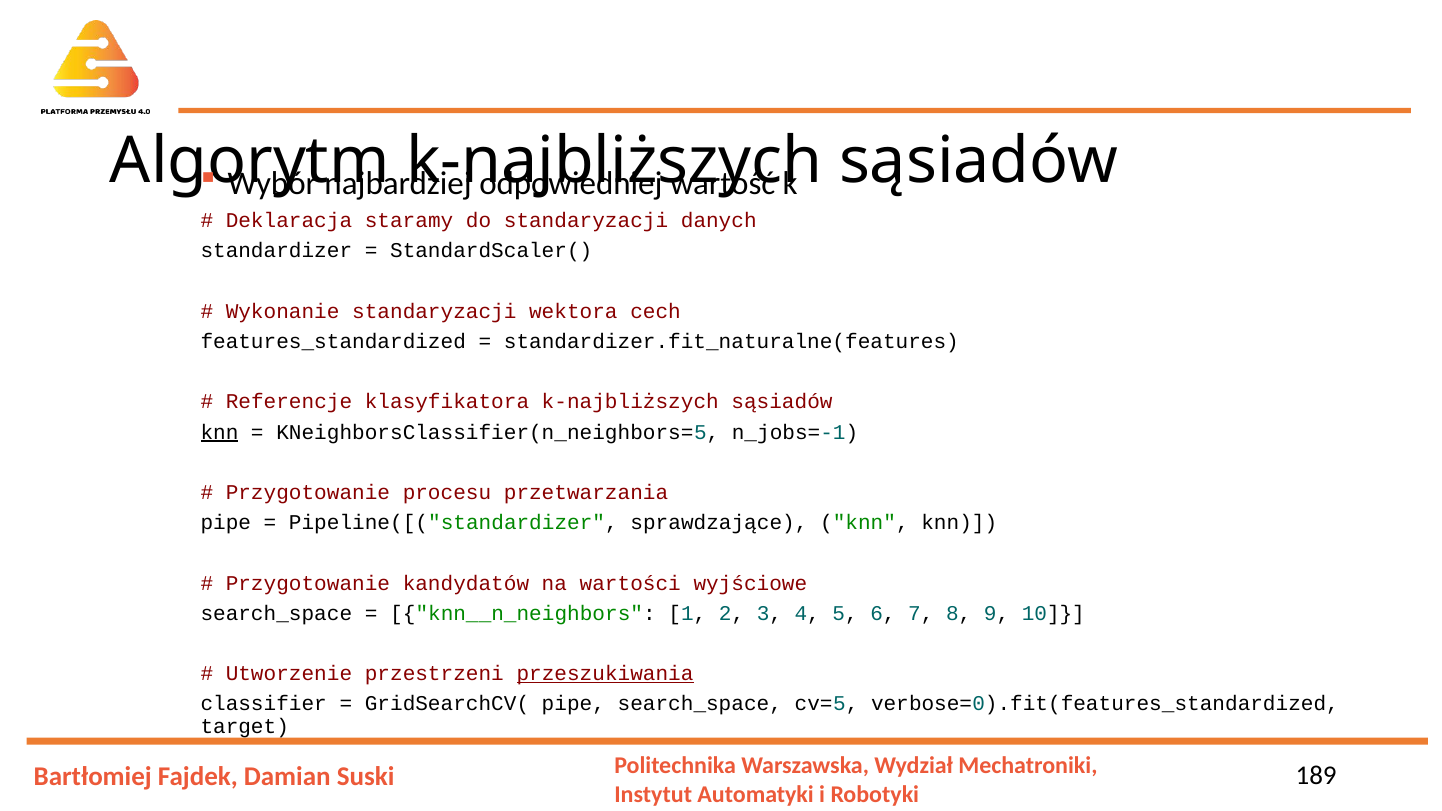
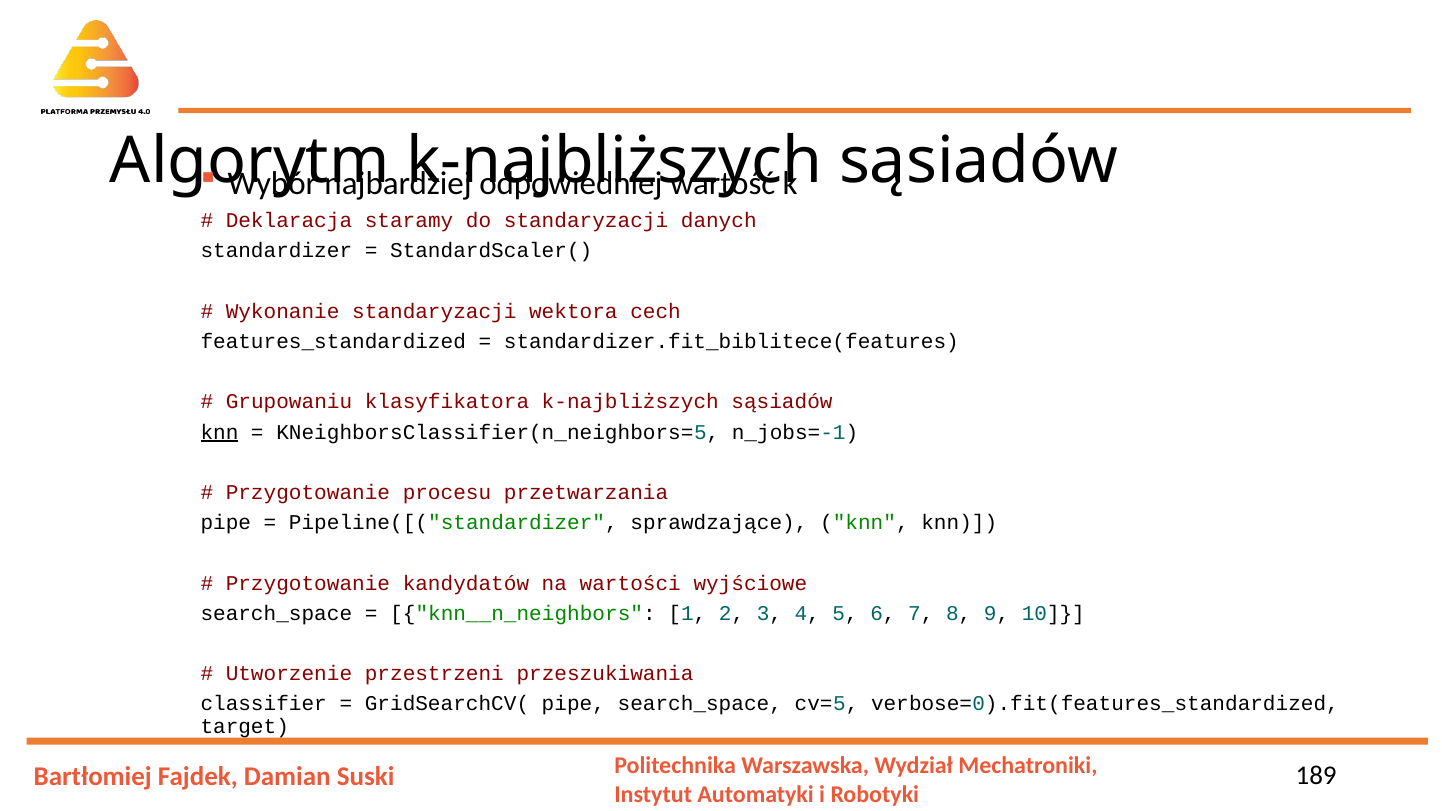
standardizer.fit_naturalne(features: standardizer.fit_naturalne(features -> standardizer.fit_biblitece(features
Referencje: Referencje -> Grupowaniu
przeszukiwania underline: present -> none
